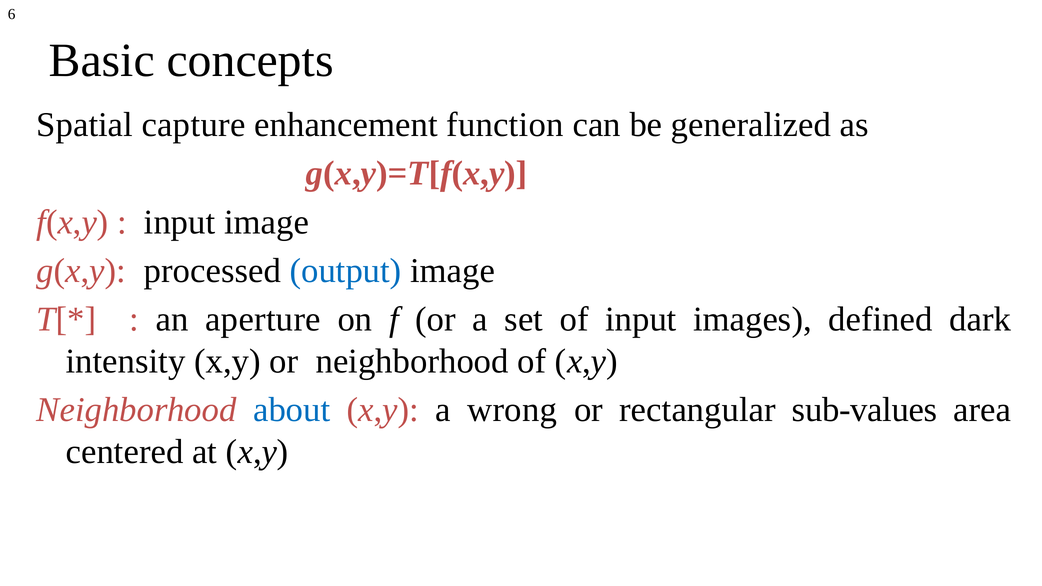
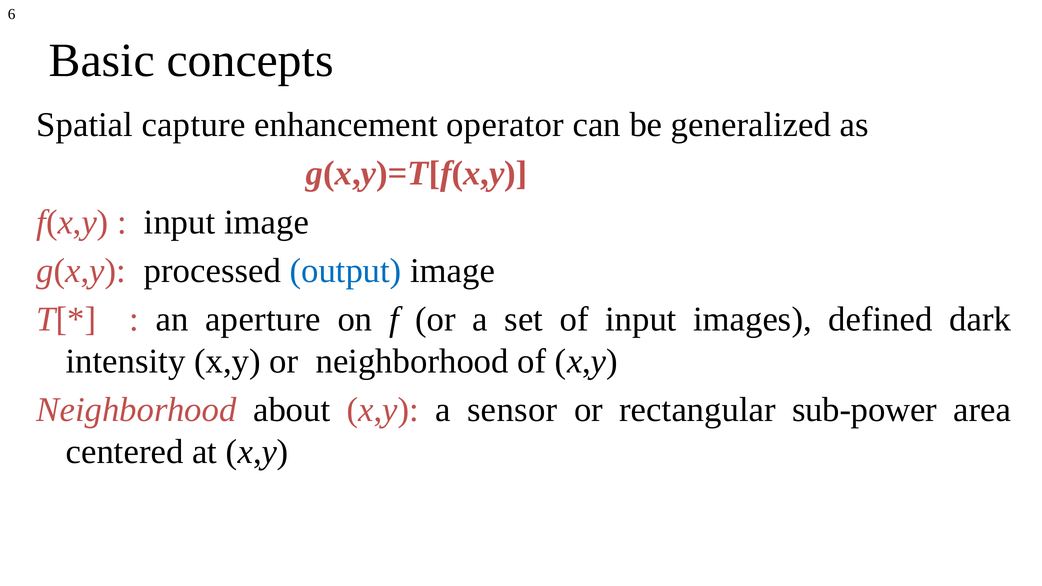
function: function -> operator
about colour: blue -> black
wrong: wrong -> sensor
sub-values: sub-values -> sub-power
